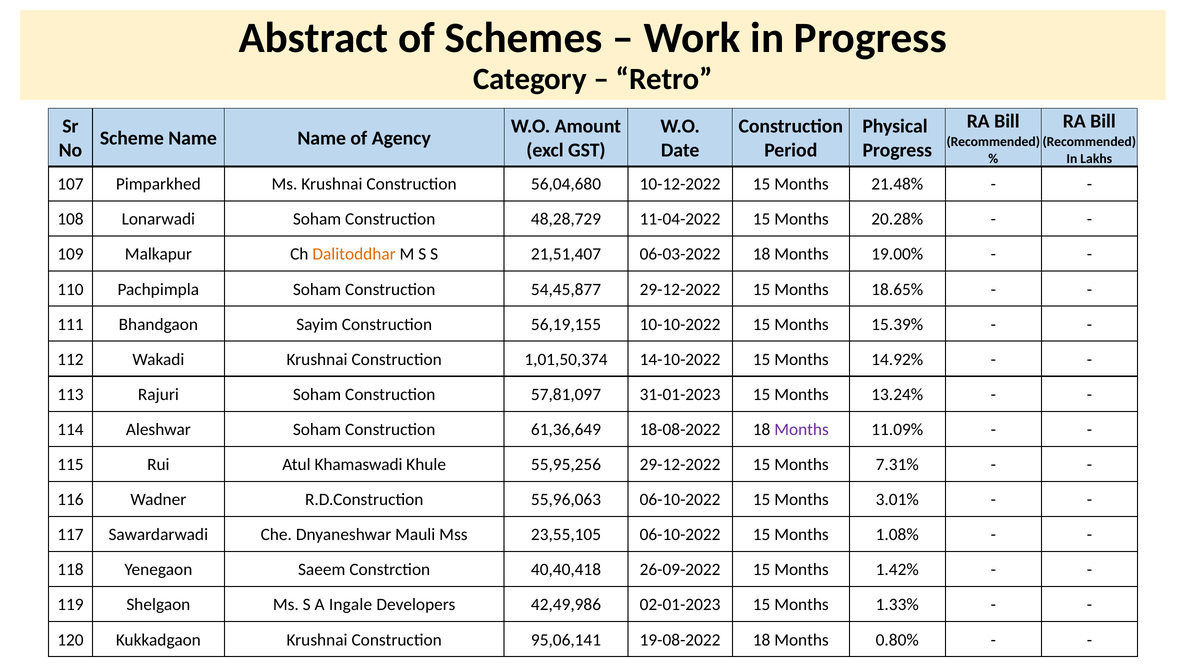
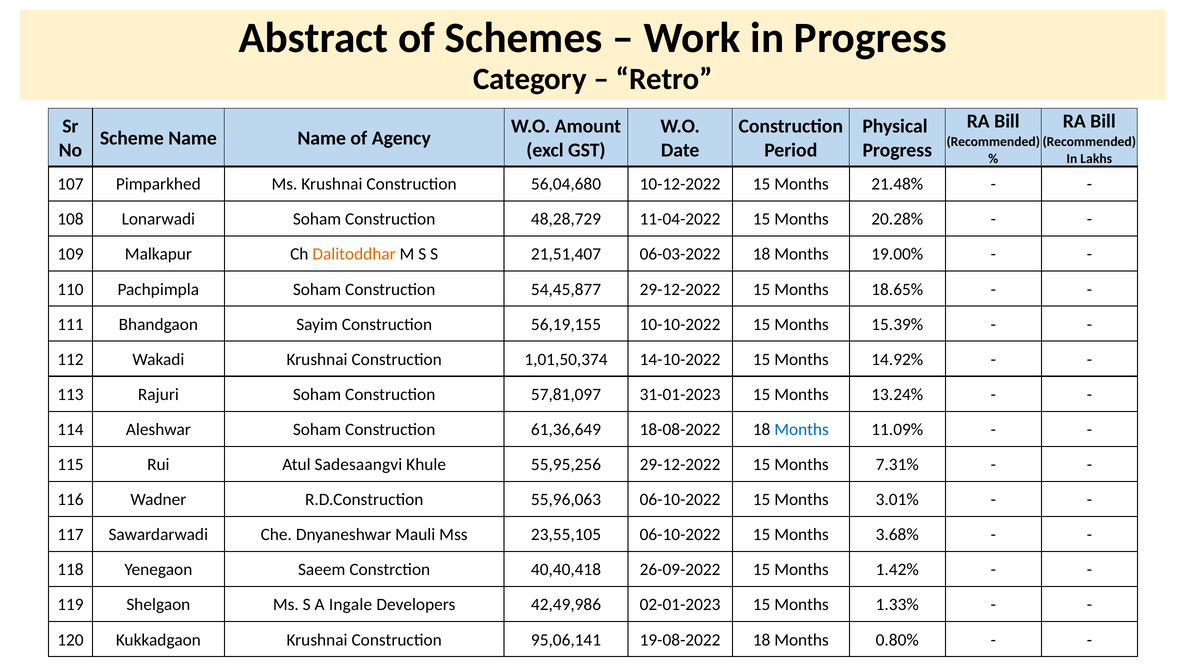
Months at (802, 430) colour: purple -> blue
Khamaswadi: Khamaswadi -> Sadesaangvi
1.08%: 1.08% -> 3.68%
